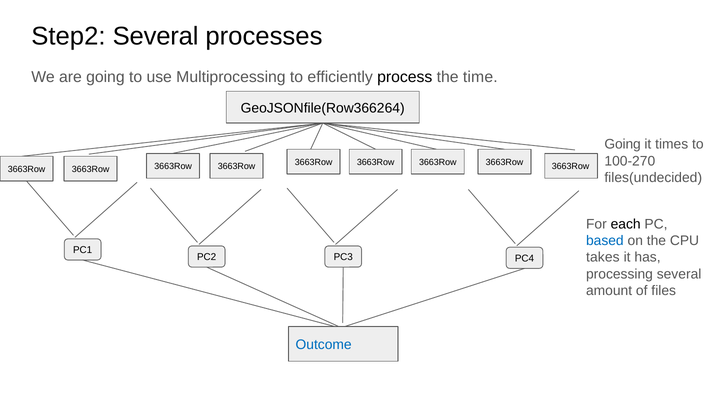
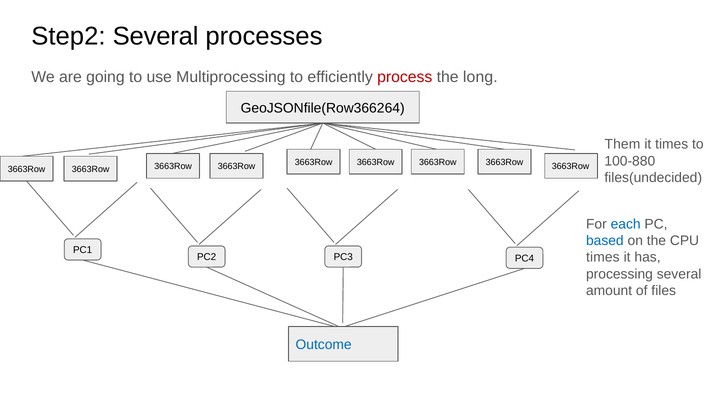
process colour: black -> red
time: time -> long
Going at (623, 144): Going -> Them
100-270: 100-270 -> 100-880
each colour: black -> blue
takes at (603, 257): takes -> times
